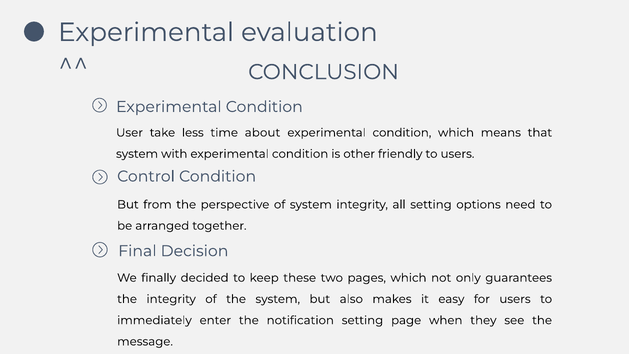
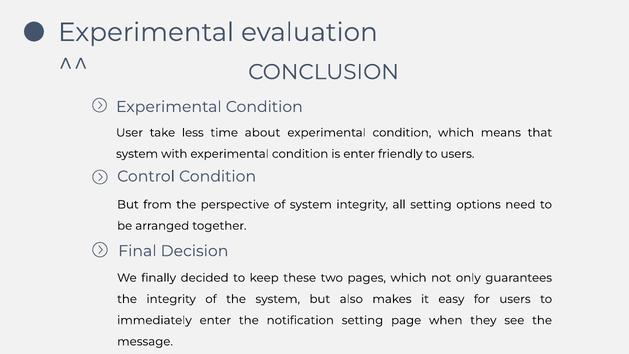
is other: other -> enter
